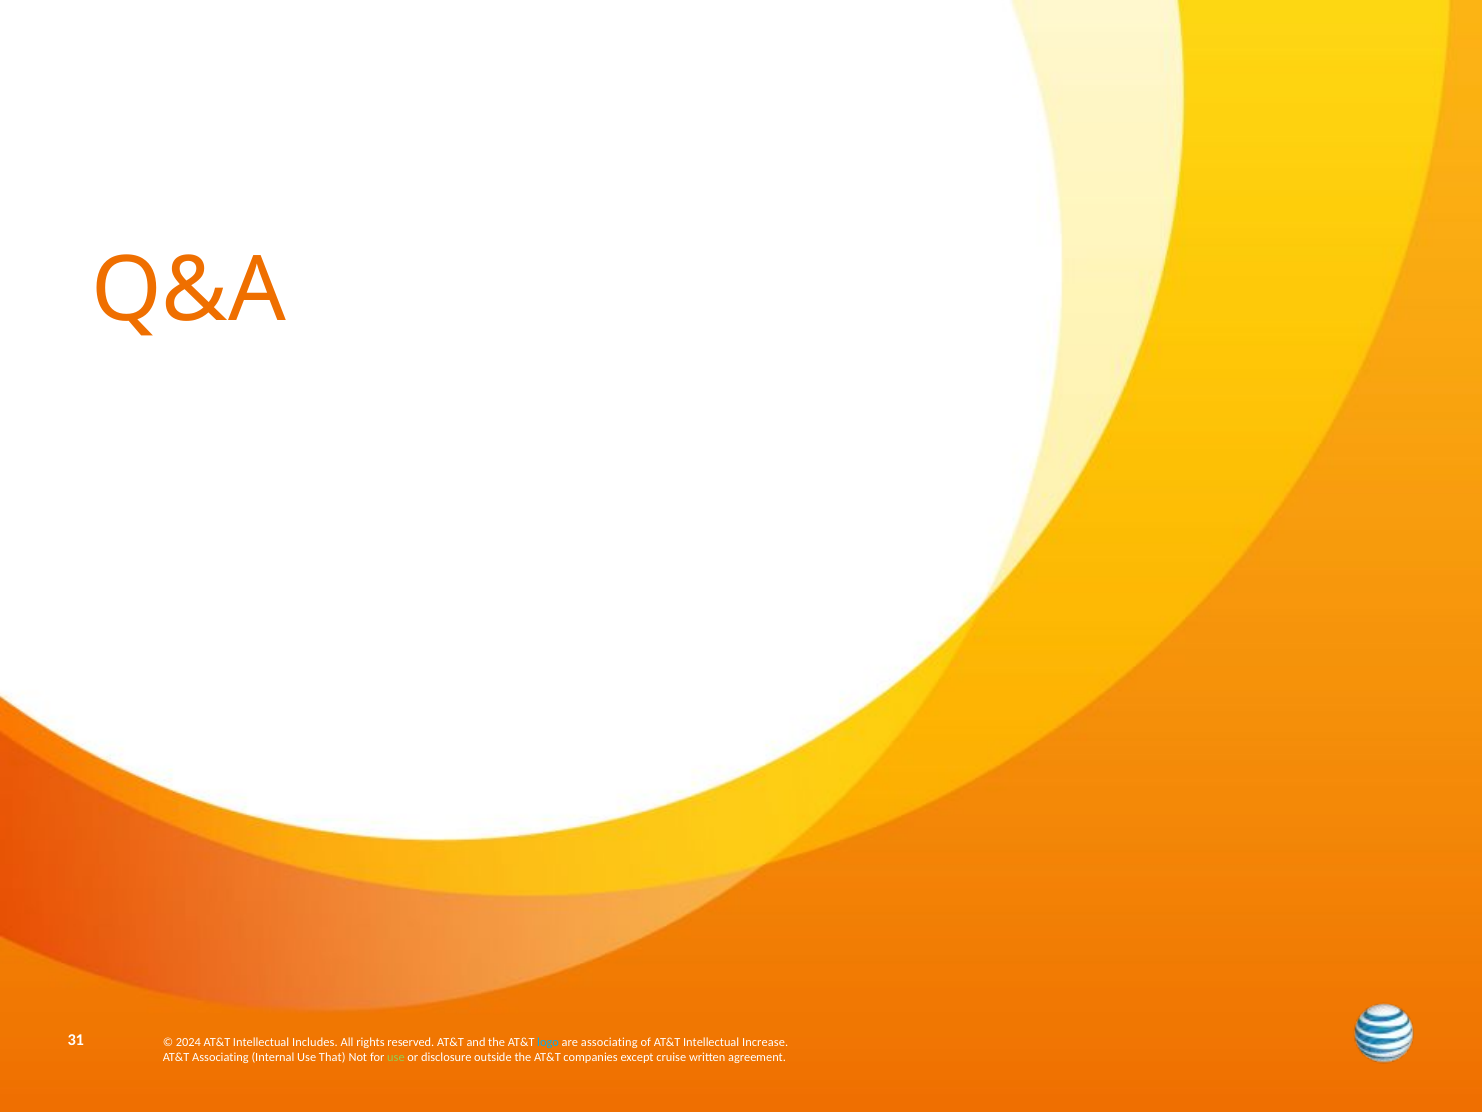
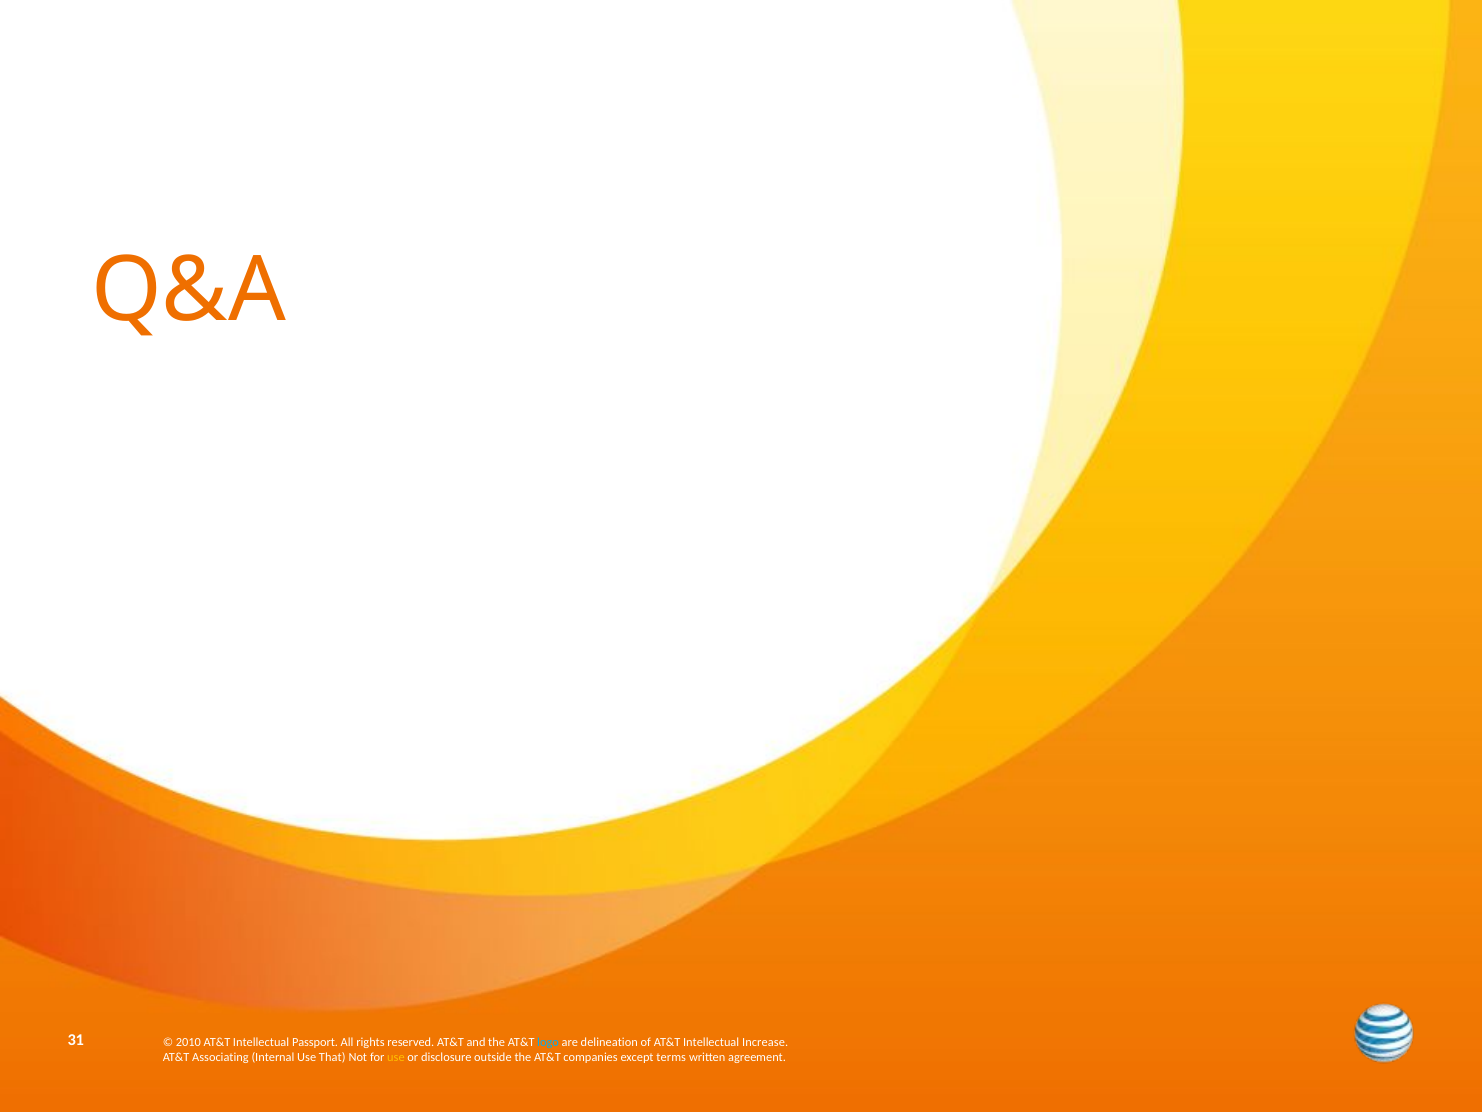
2024: 2024 -> 2010
Includes: Includes -> Passport
are associating: associating -> delineation
use at (396, 1057) colour: light green -> yellow
cruise: cruise -> terms
